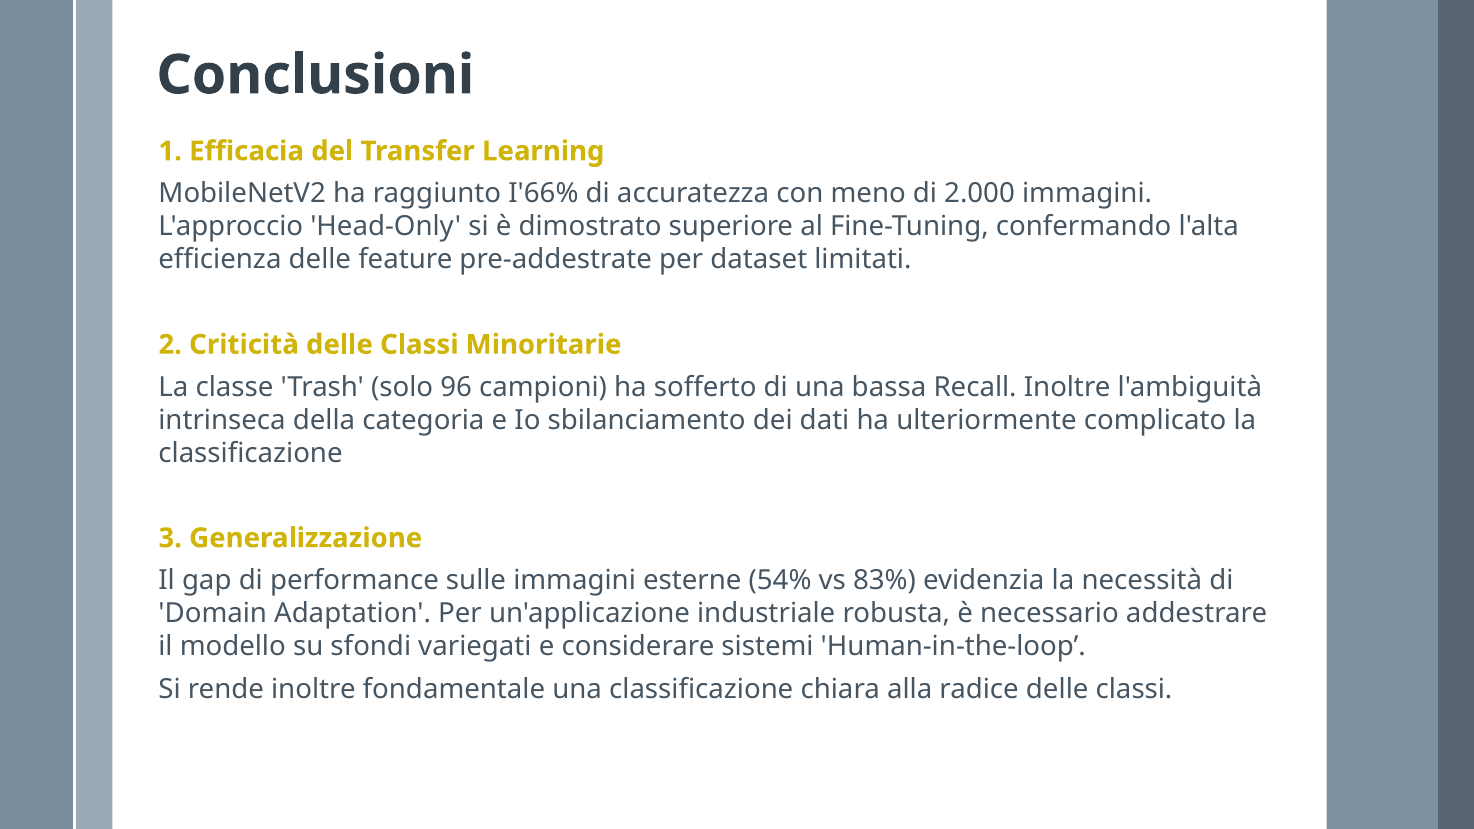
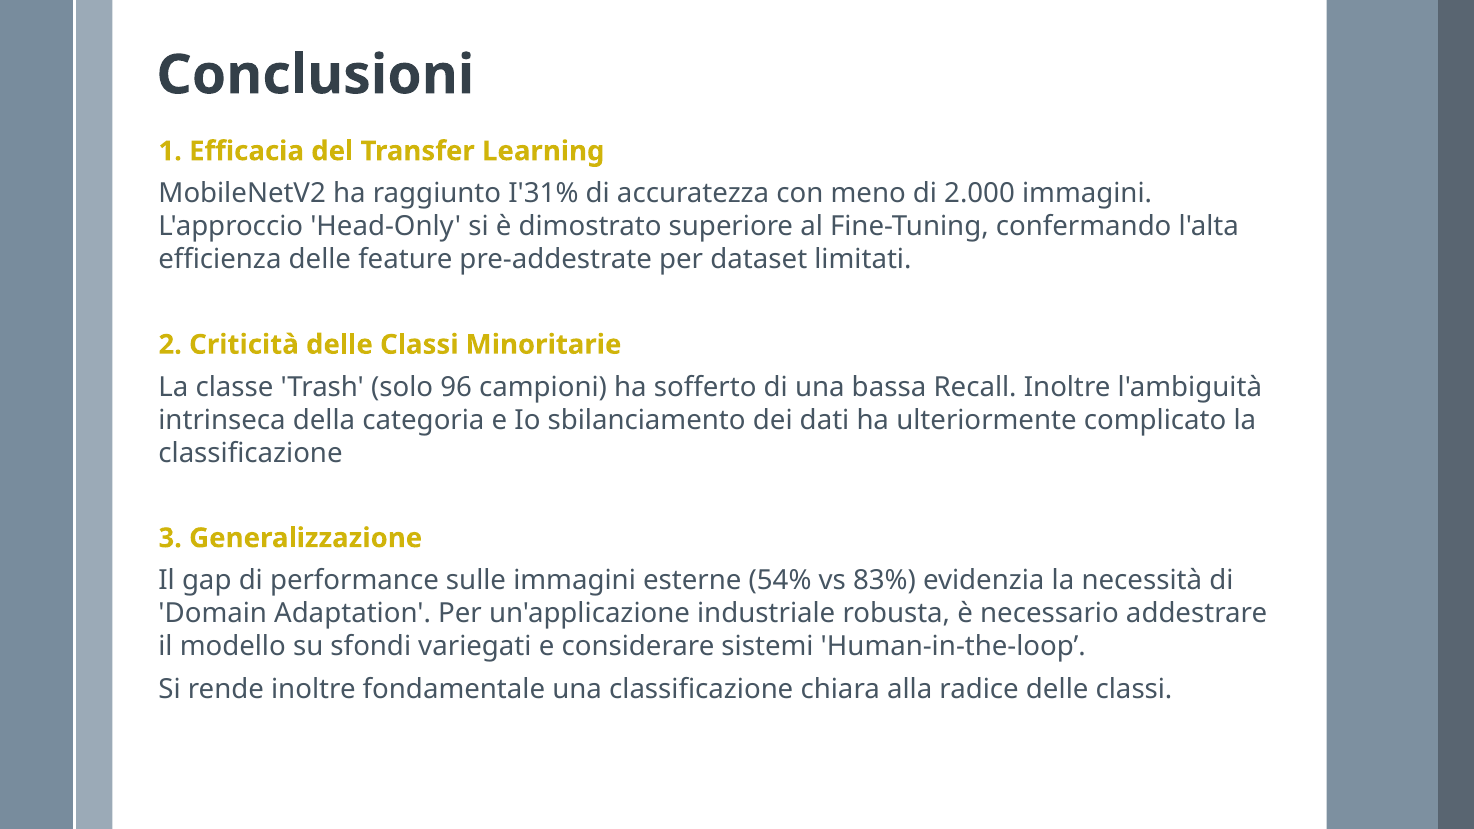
I'66%: I'66% -> I'31%
